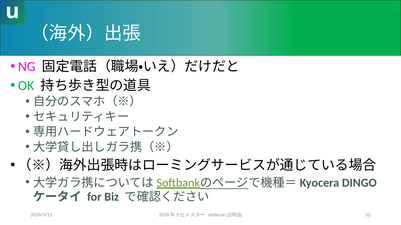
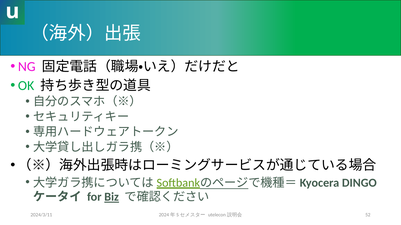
Biz underline: none -> present
